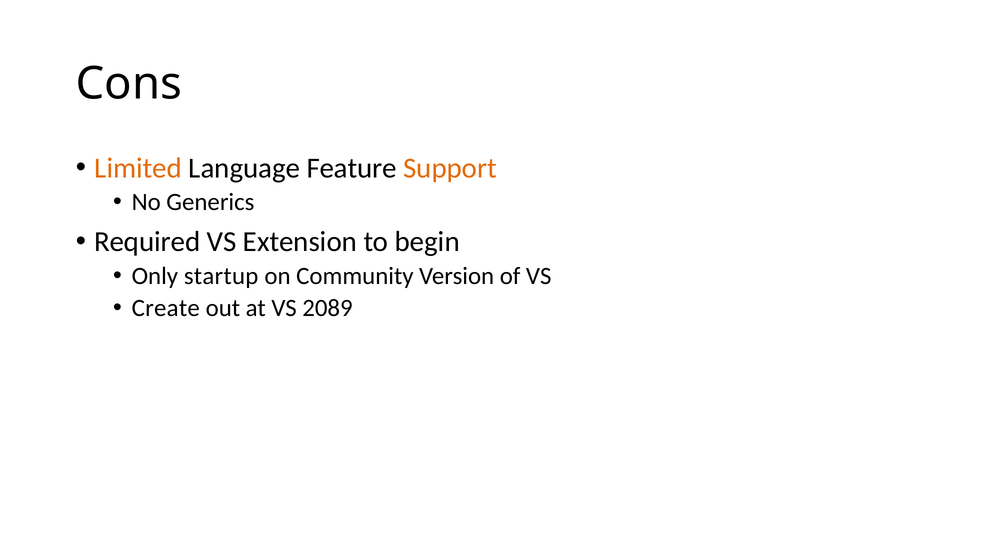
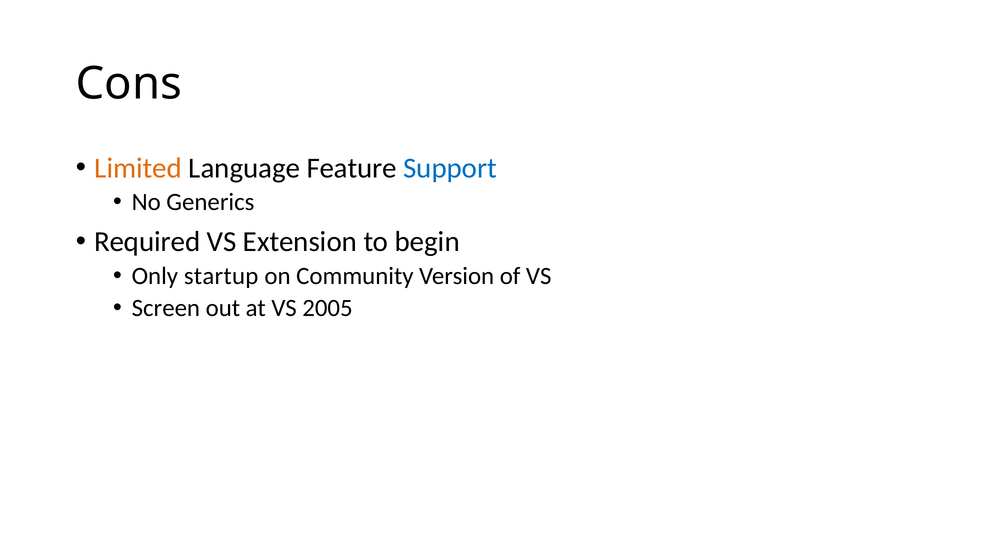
Support colour: orange -> blue
Create: Create -> Screen
2089: 2089 -> 2005
